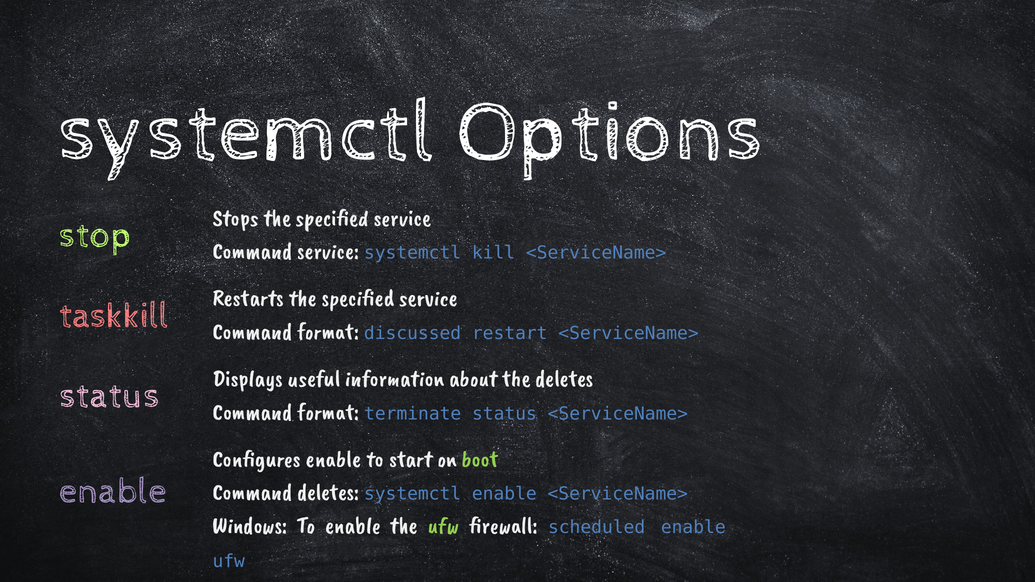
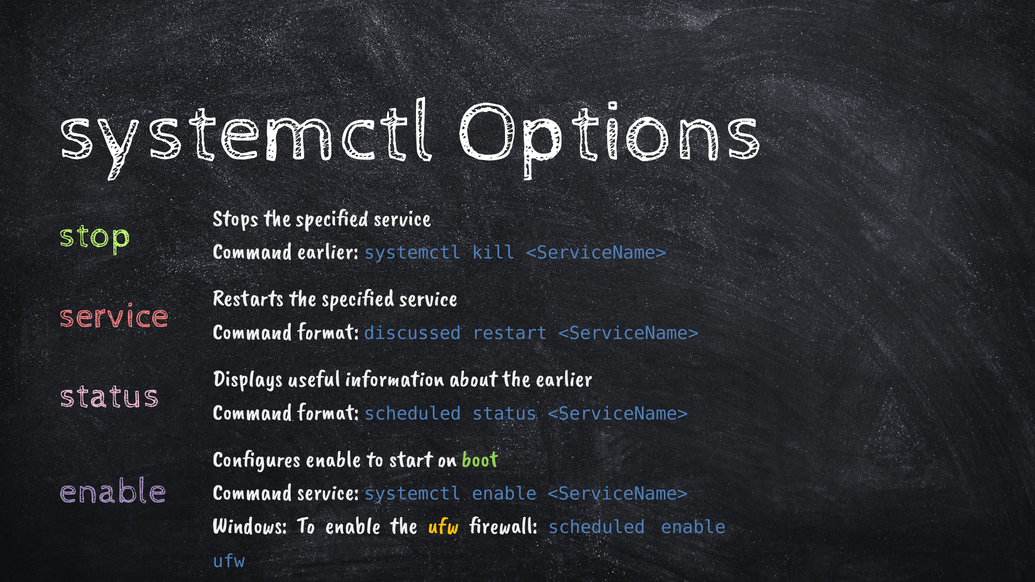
Command service: service -> earlier
taskkill at (114, 315): taskkill -> service
the deletes: deletes -> earlier
format terminate: terminate -> scheduled
Command deletes: deletes -> service
ufw at (443, 525) colour: light green -> yellow
